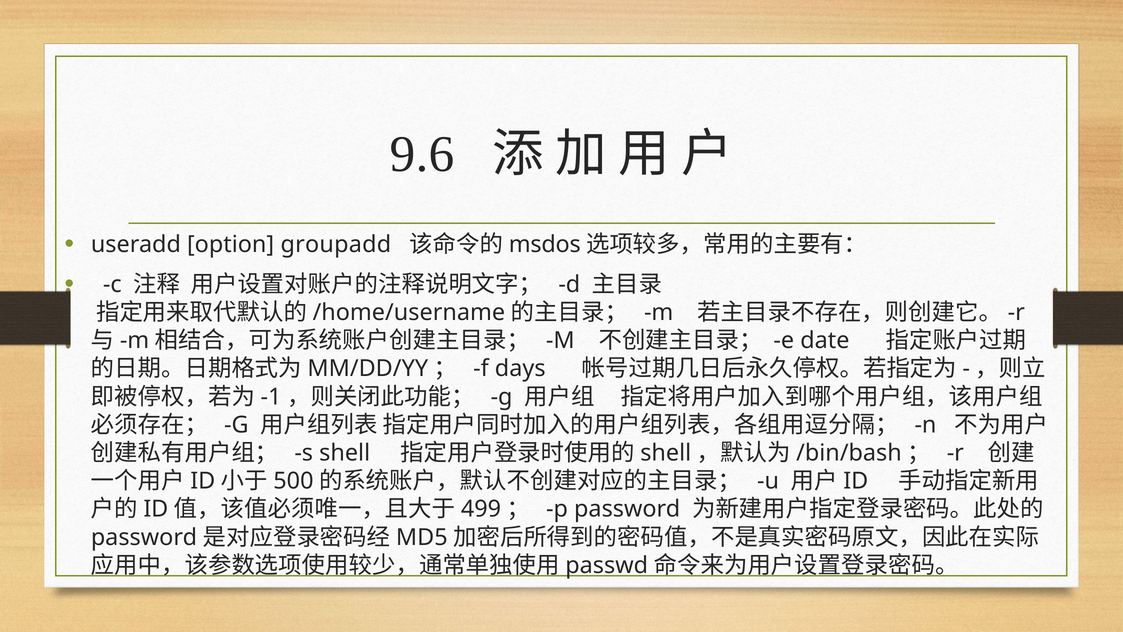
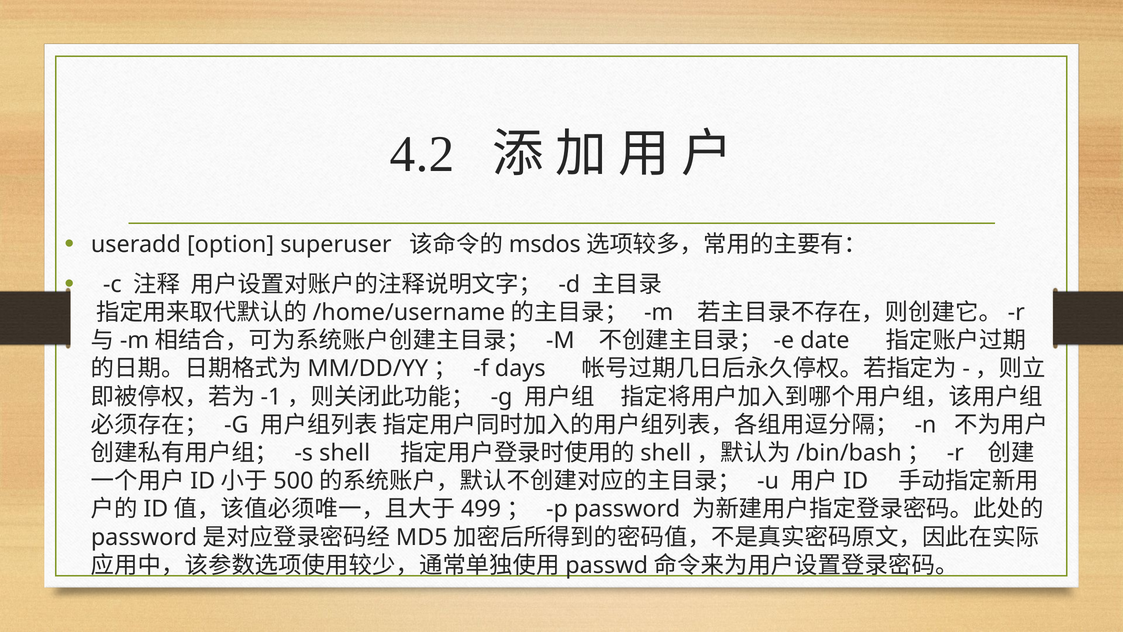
9.6: 9.6 -> 4.2
groupadd: groupadd -> superuser
